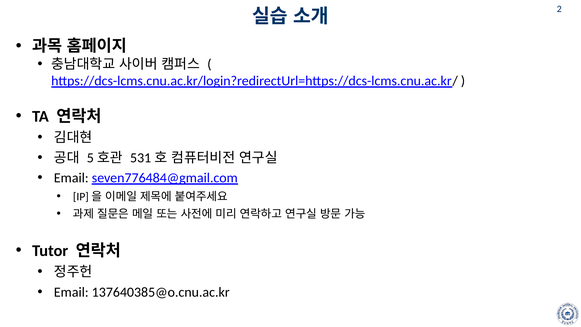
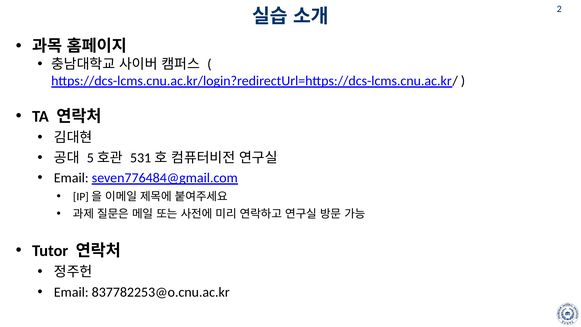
137640385@o.cnu.ac.kr: 137640385@o.cnu.ac.kr -> 837782253@o.cnu.ac.kr
